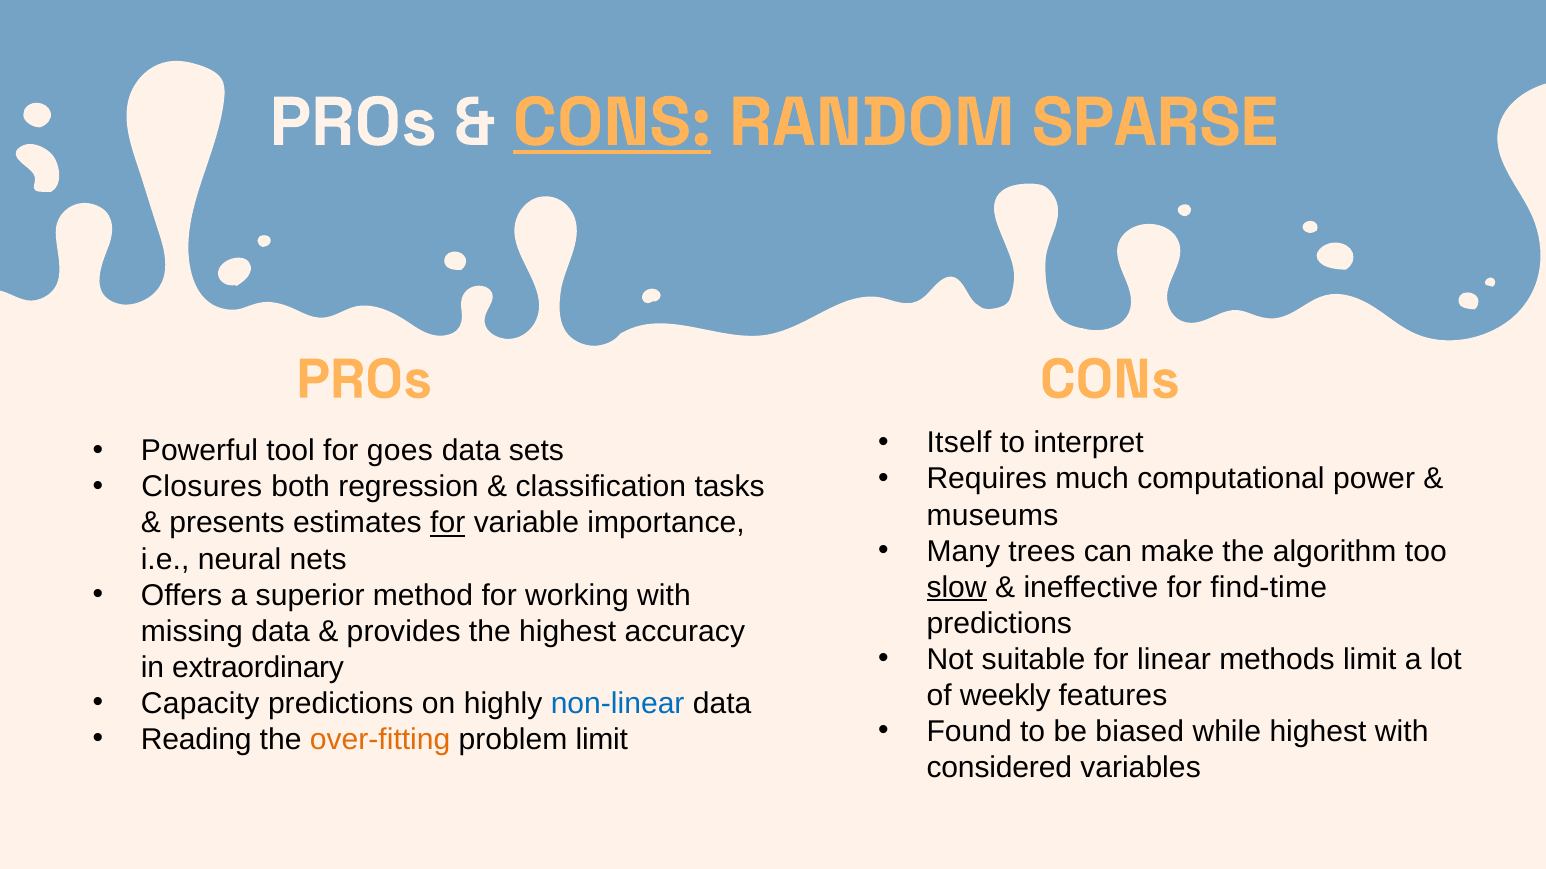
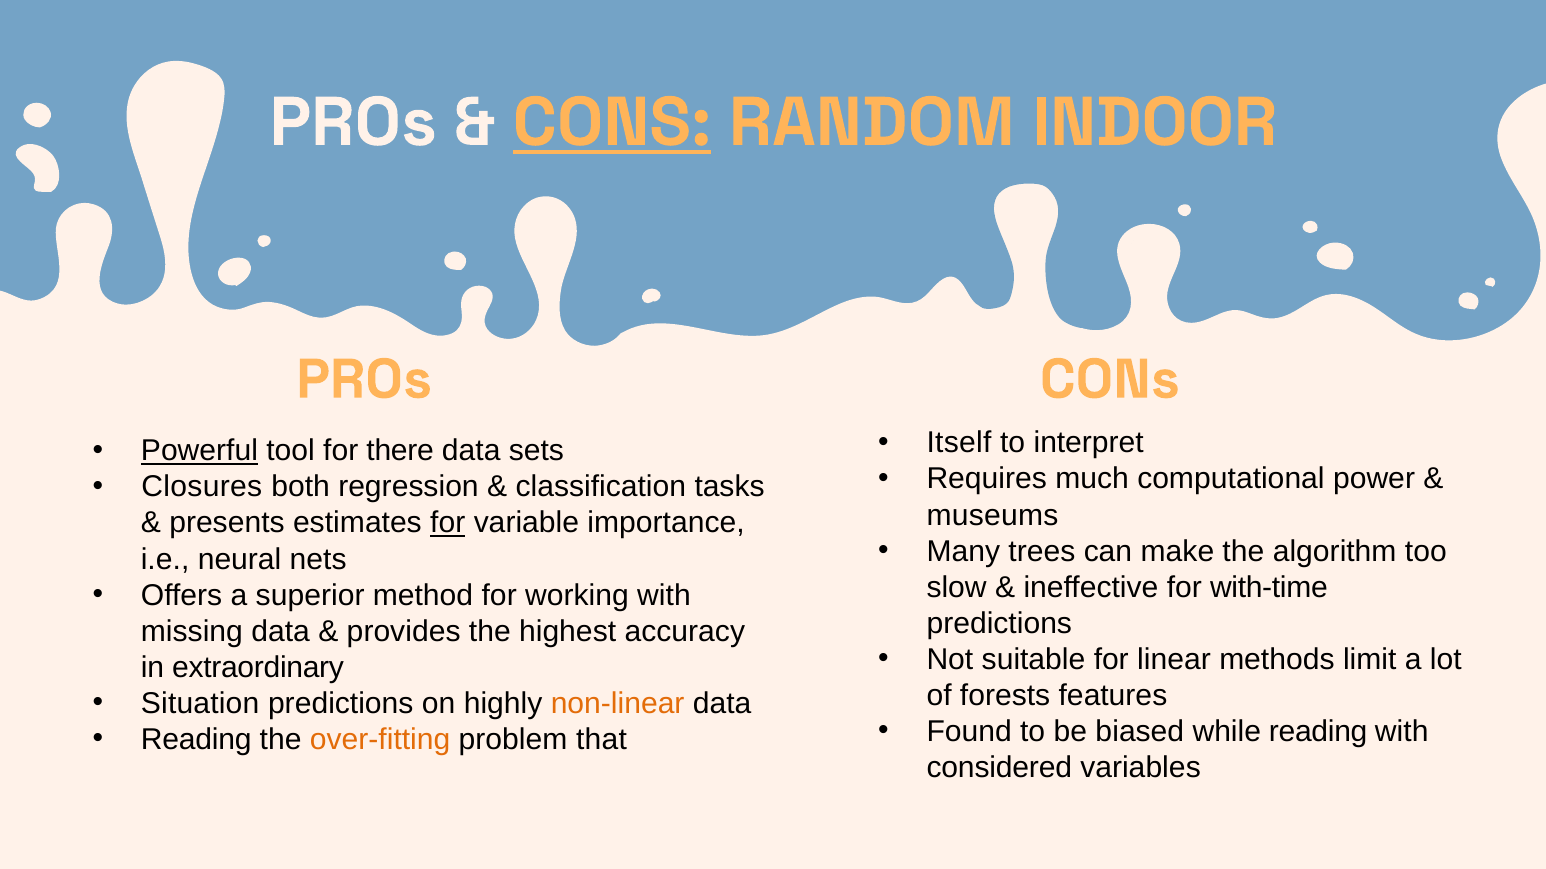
SPARSE: SPARSE -> INDOOR
Powerful underline: none -> present
goes: goes -> there
slow underline: present -> none
find-time: find-time -> with-time
weekly: weekly -> forests
Capacity: Capacity -> Situation
non-linear colour: blue -> orange
while highest: highest -> reading
problem limit: limit -> that
